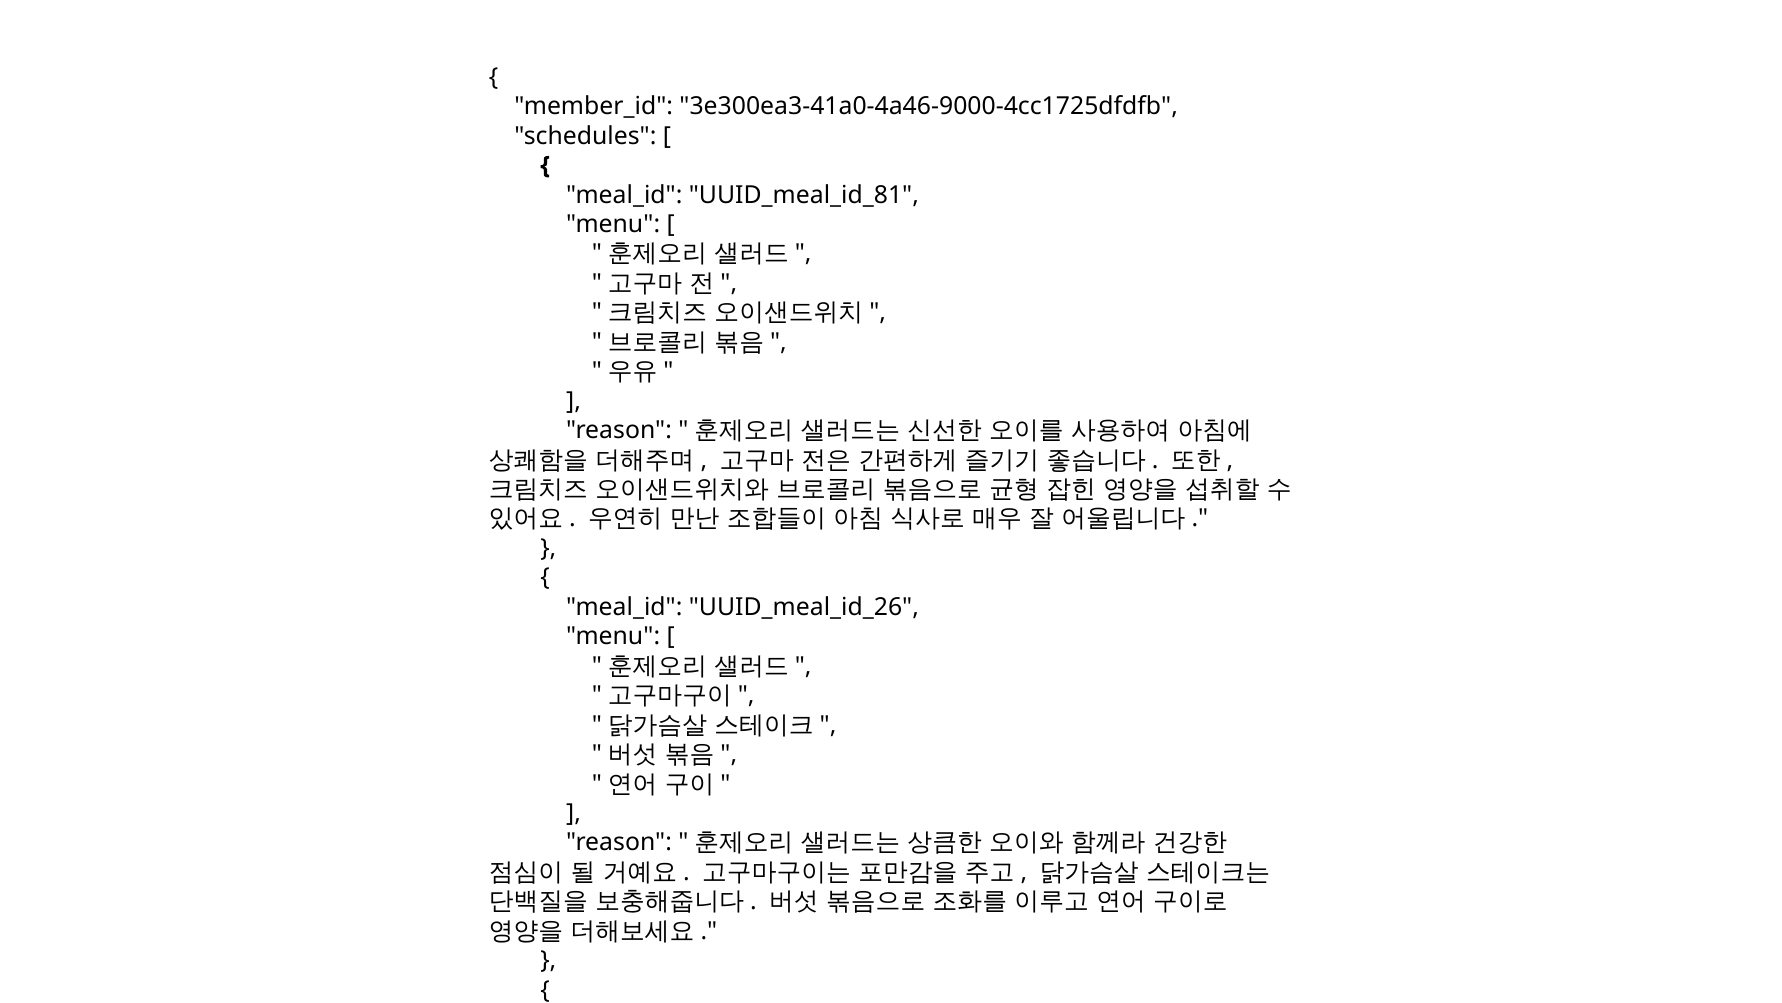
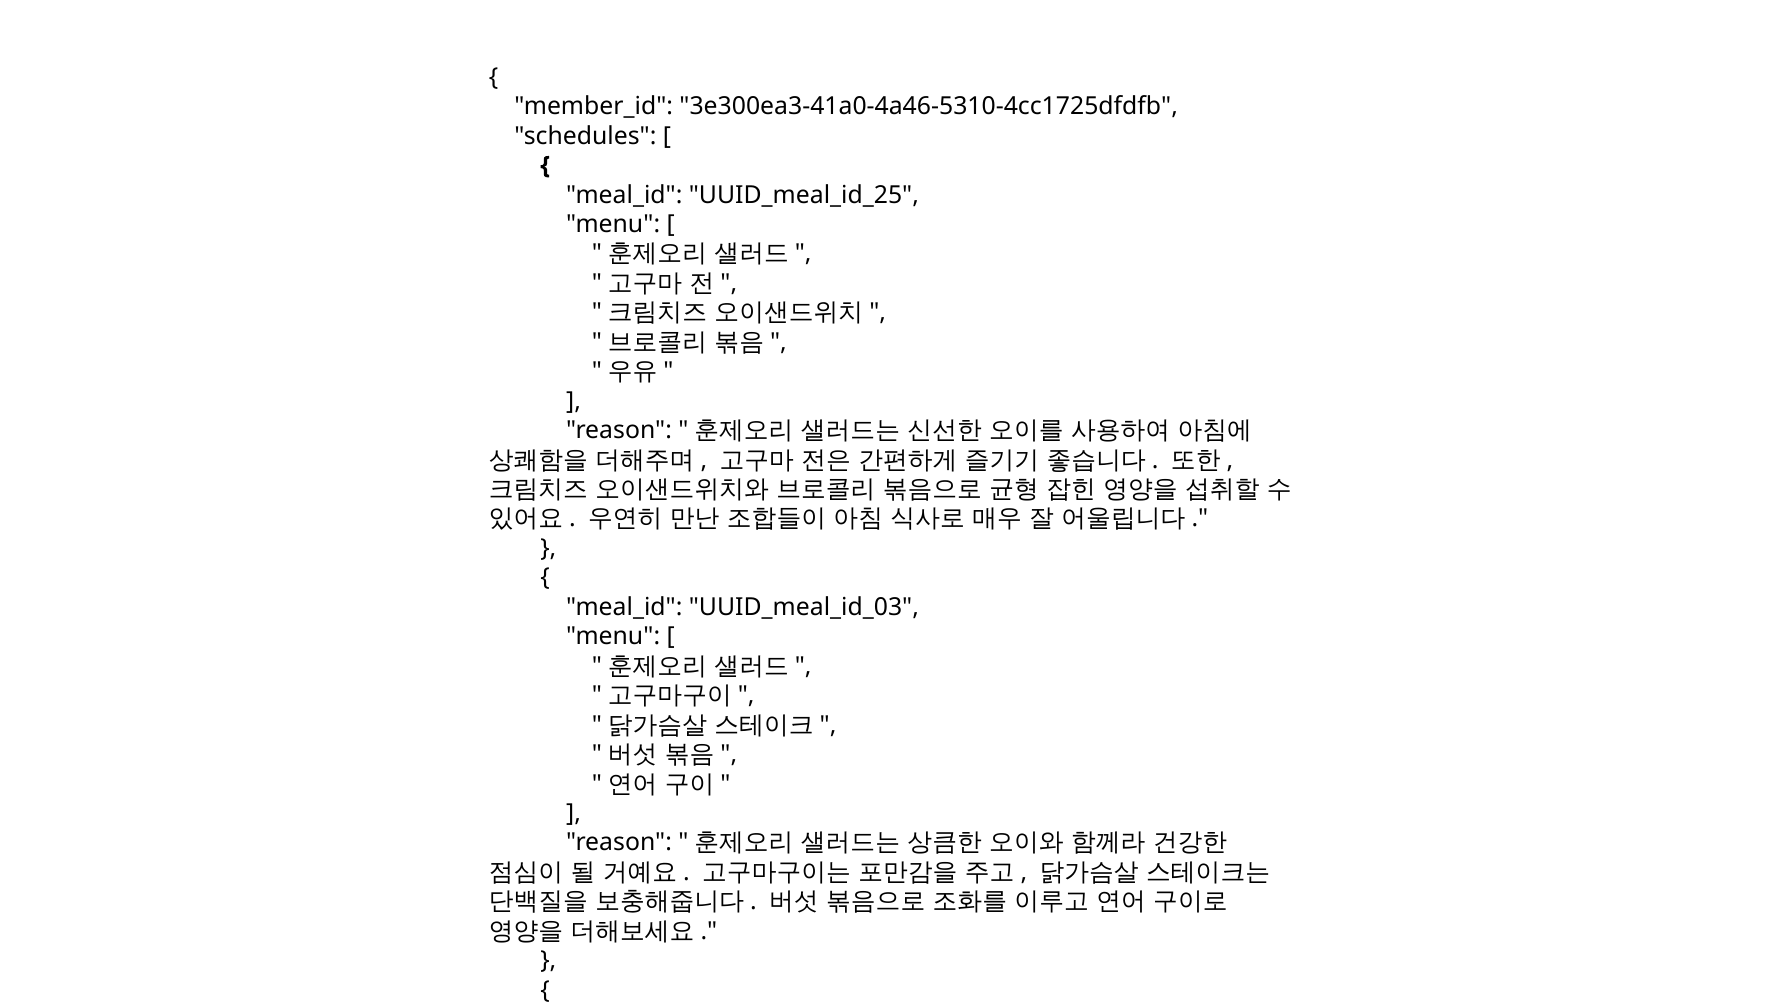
3e300ea3-41a0-4a46-9000-4cc1725dfdfb: 3e300ea3-41a0-4a46-9000-4cc1725dfdfb -> 3e300ea3-41a0-4a46-5310-4cc1725dfdfb
UUID_meal_id_81: UUID_meal_id_81 -> UUID_meal_id_25
UUID_meal_id_26 at (804, 607): UUID_meal_id_26 -> UUID_meal_id_03
